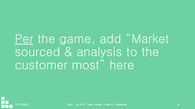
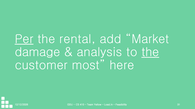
game: game -> rental
sourced: sourced -> damage
the at (150, 52) underline: none -> present
